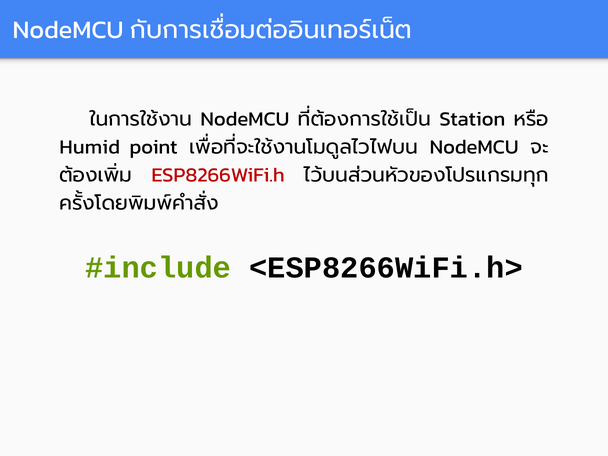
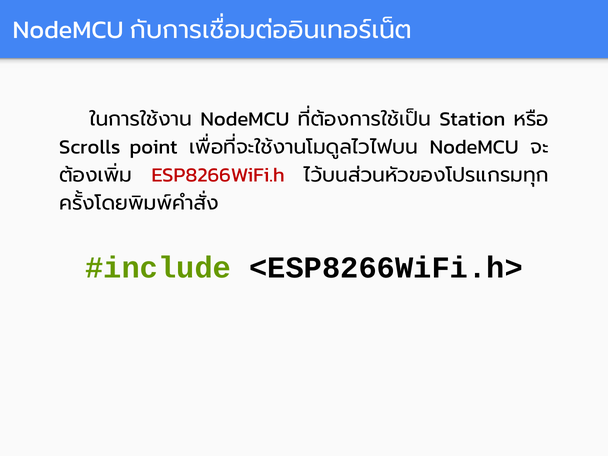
Humid: Humid -> Scrolls
